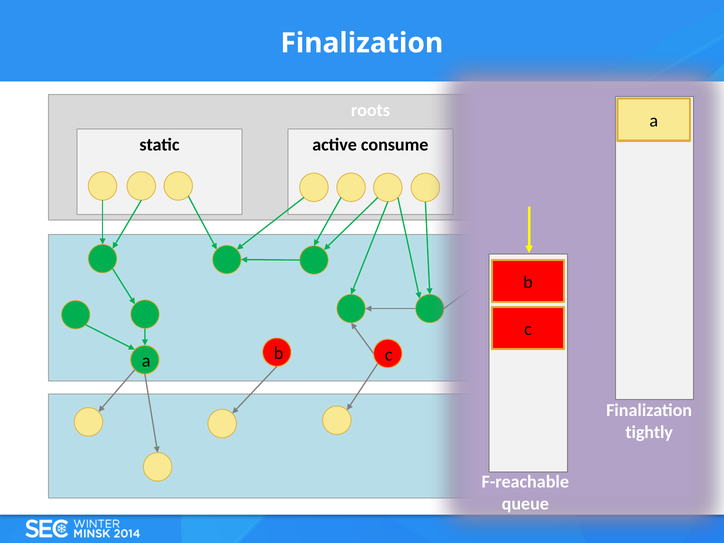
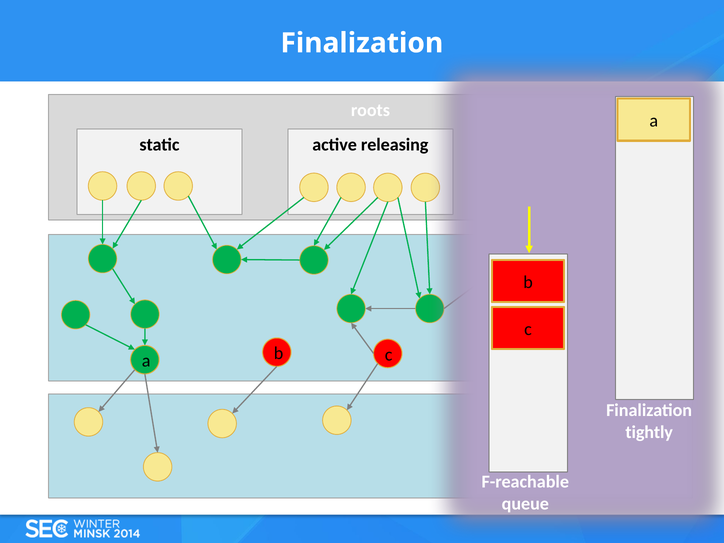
consume: consume -> releasing
